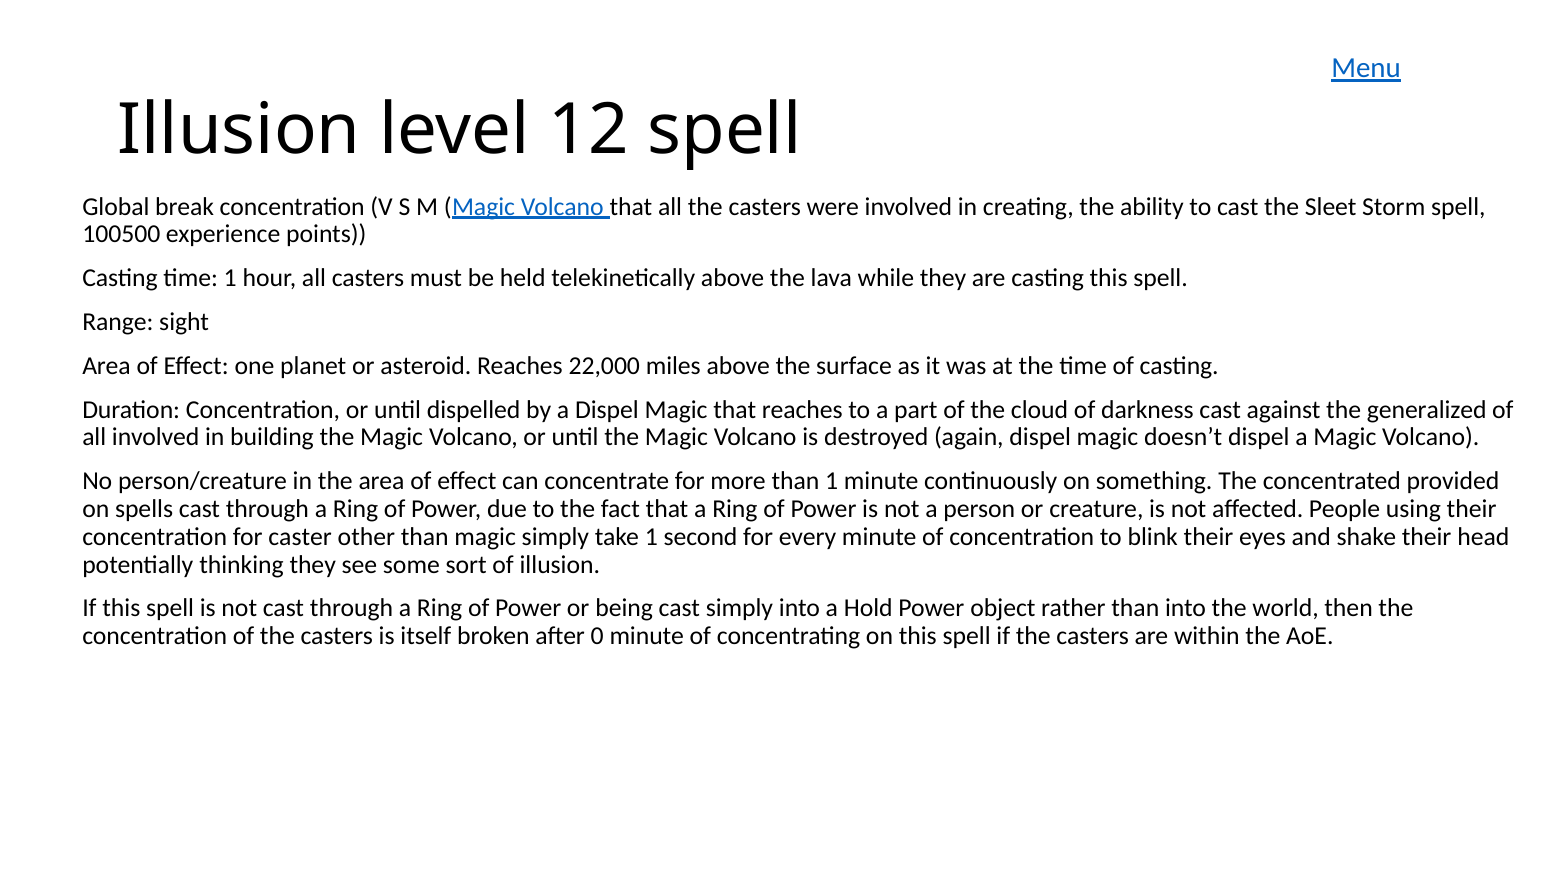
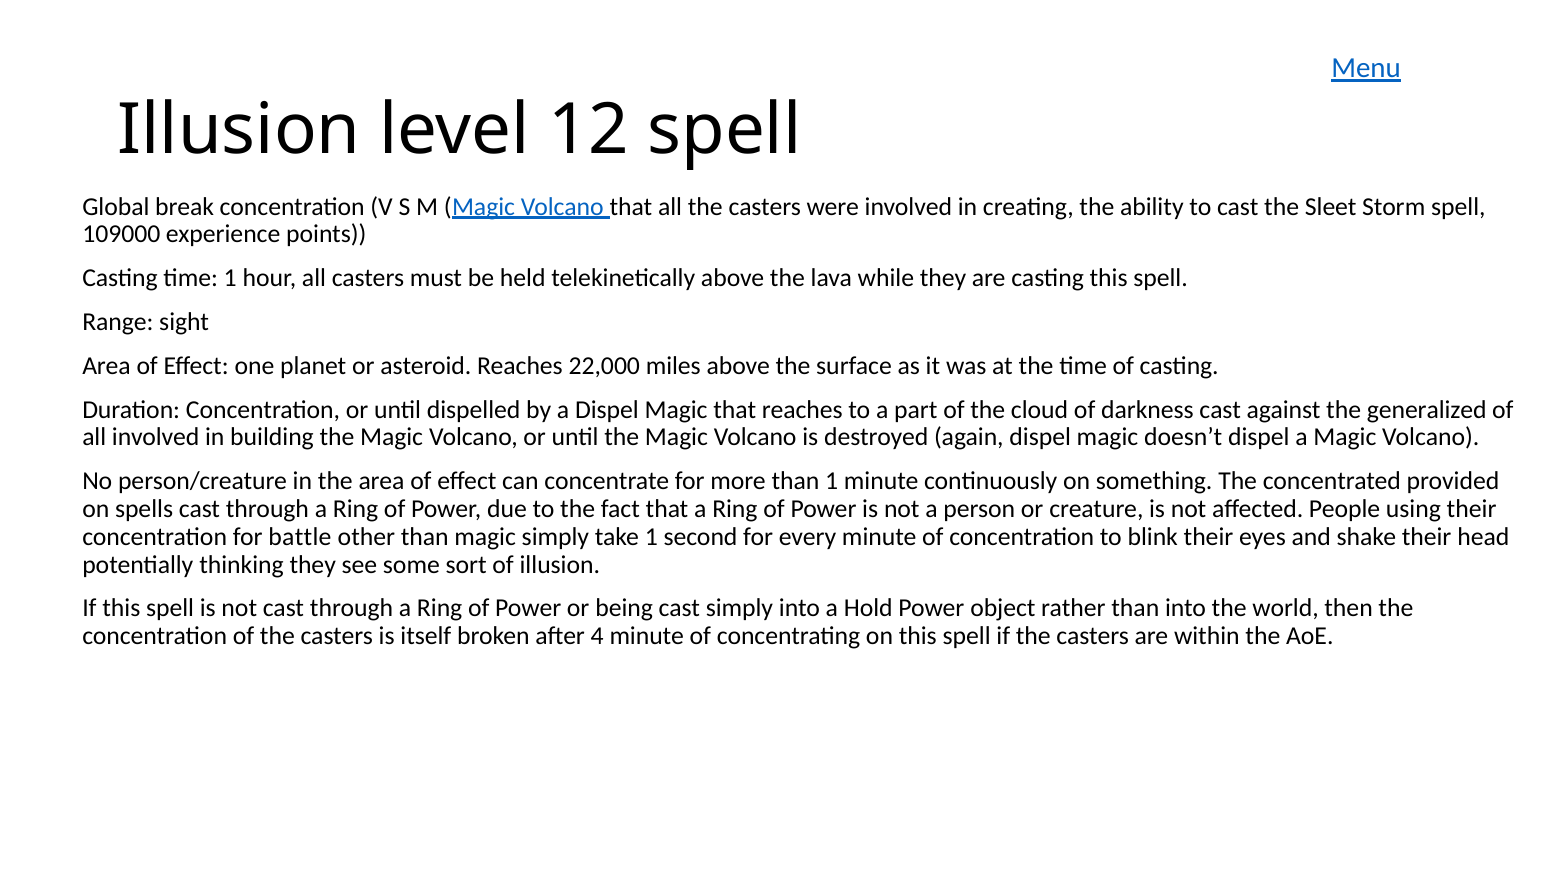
100500: 100500 -> 109000
caster: caster -> battle
0: 0 -> 4
